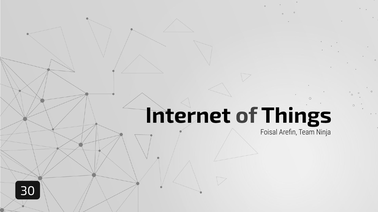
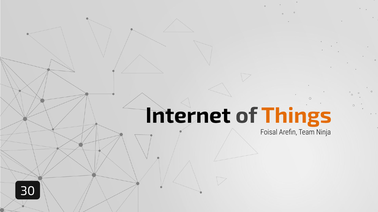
Things colour: black -> orange
